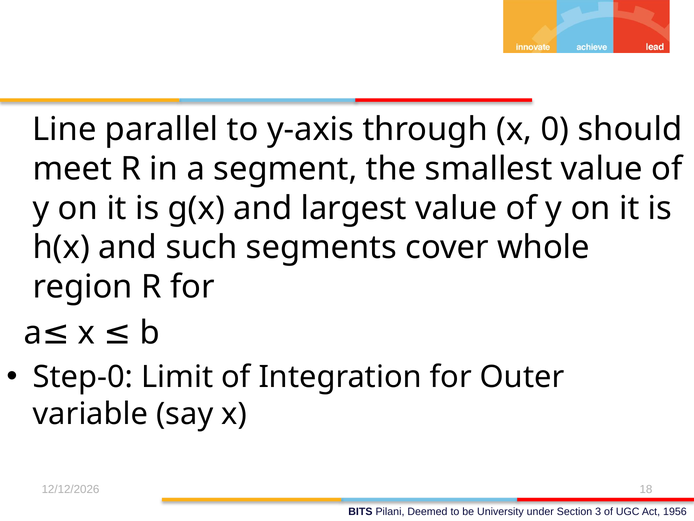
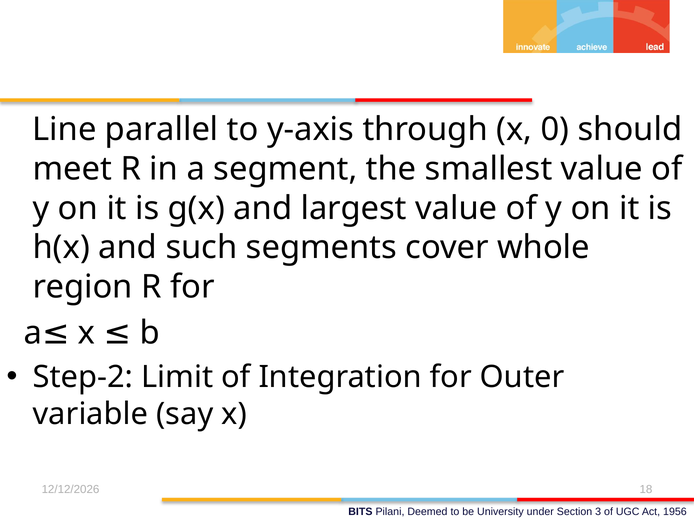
Step-0: Step-0 -> Step-2
